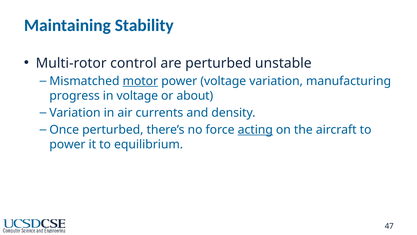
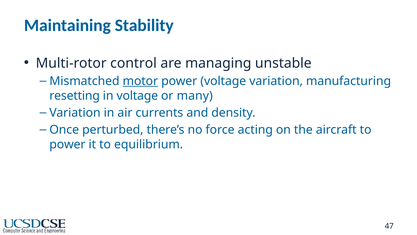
are perturbed: perturbed -> managing
progress: progress -> resetting
about: about -> many
acting underline: present -> none
